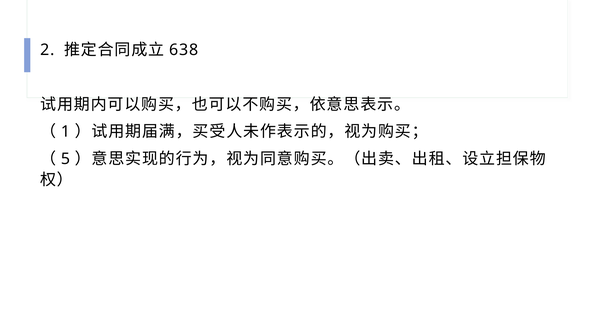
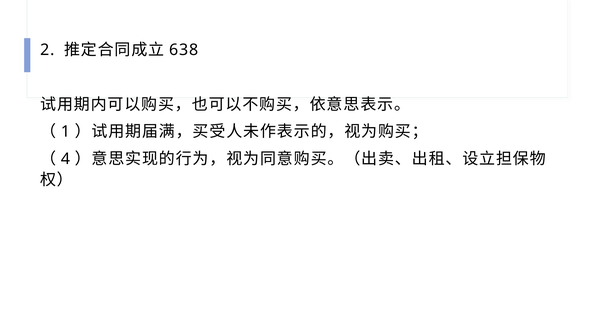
5: 5 -> 4
